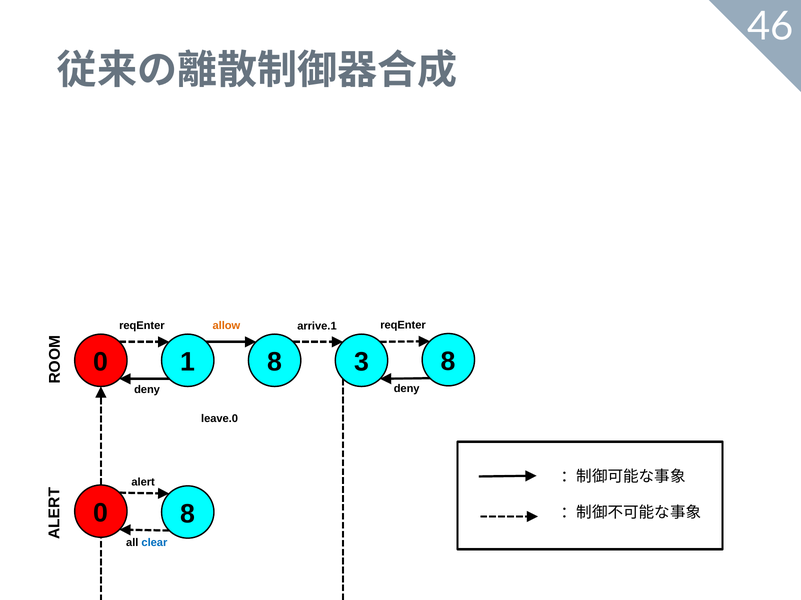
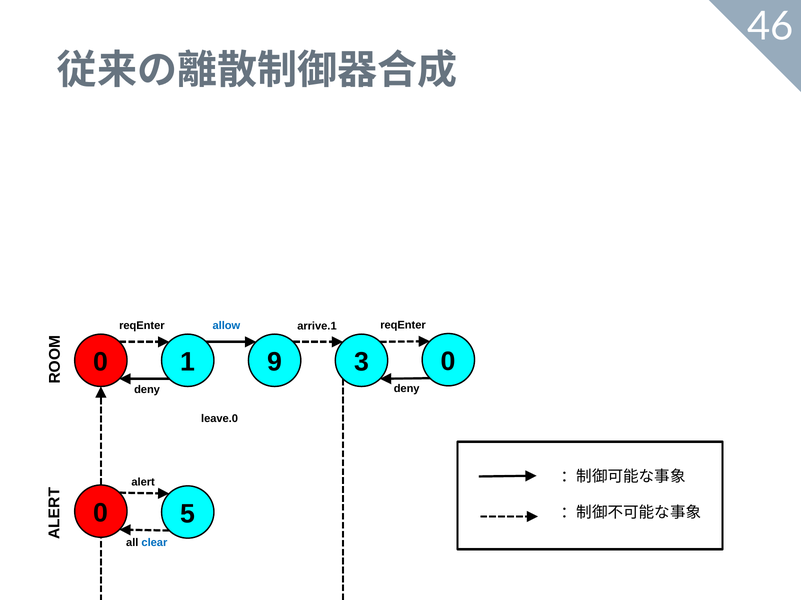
allow colour: orange -> blue
1 8: 8 -> 9
3 8: 8 -> 0
0 8: 8 -> 5
